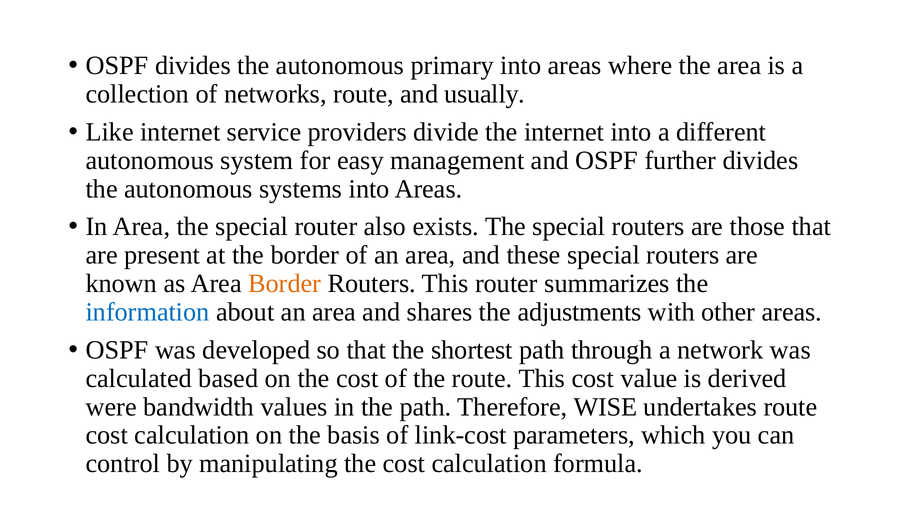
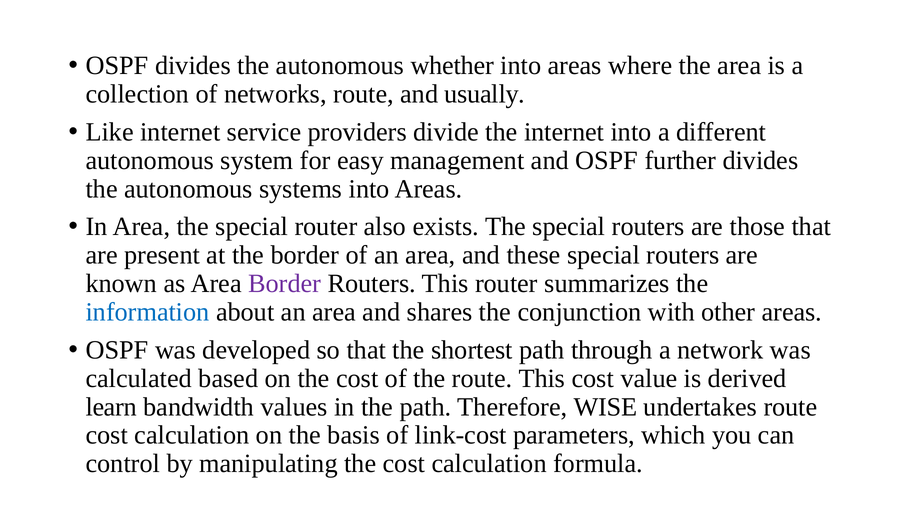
primary: primary -> whether
Border at (285, 283) colour: orange -> purple
adjustments: adjustments -> conjunction
were: were -> learn
